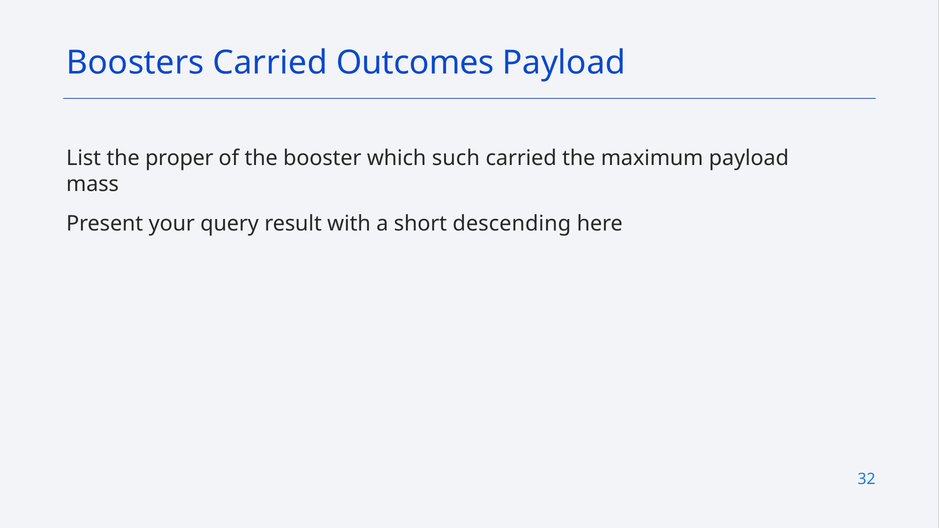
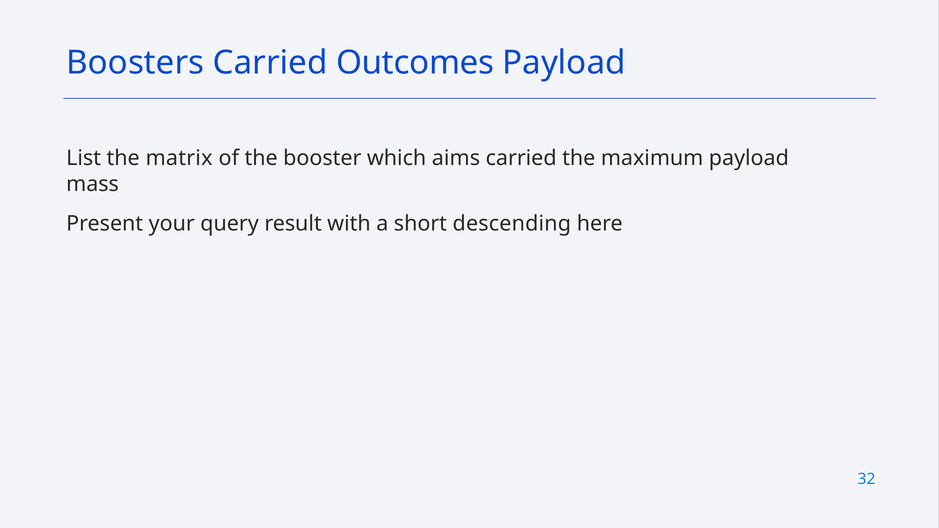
proper: proper -> matrix
such: such -> aims
